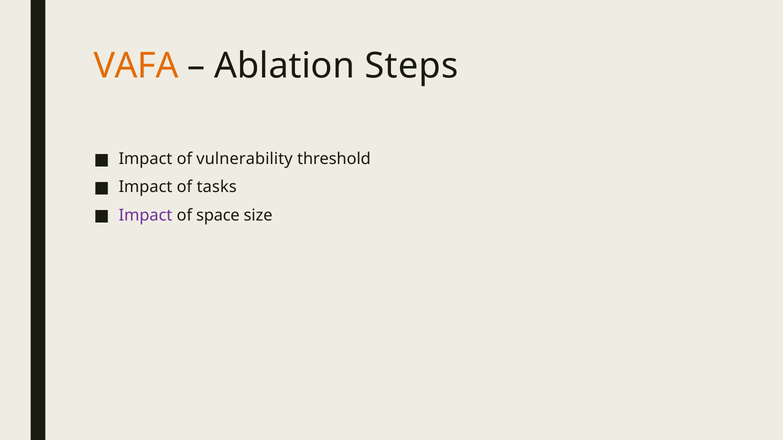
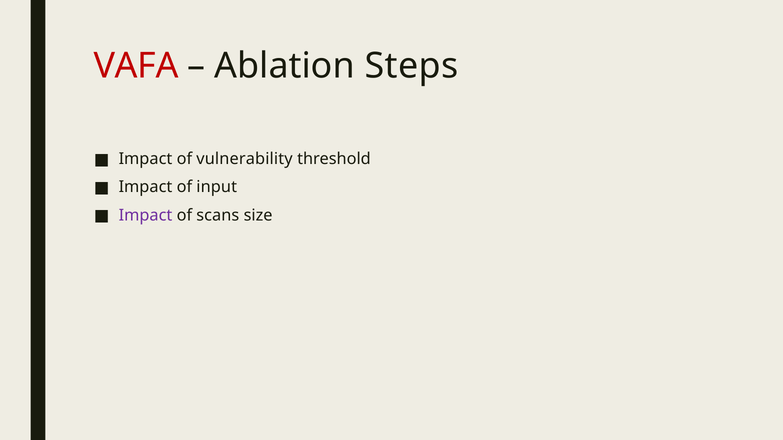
VAFA colour: orange -> red
tasks: tasks -> input
space: space -> scans
